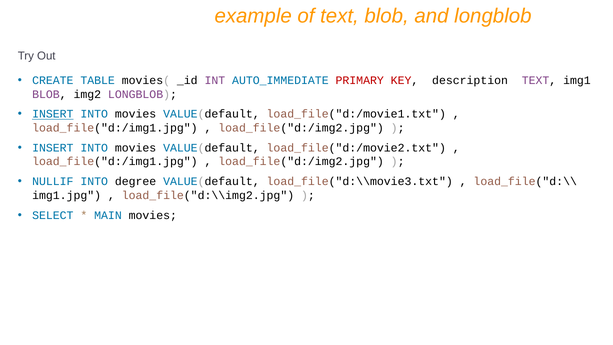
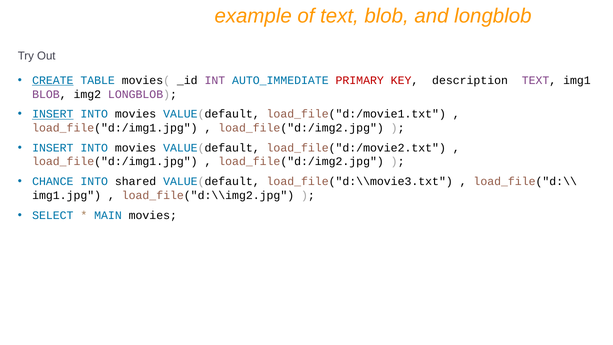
CREATE underline: none -> present
NULLIF: NULLIF -> CHANCE
degree: degree -> shared
